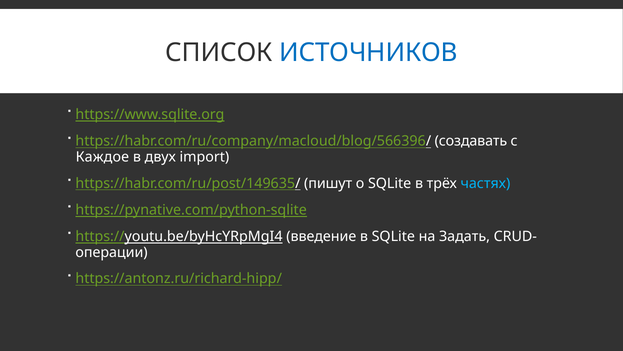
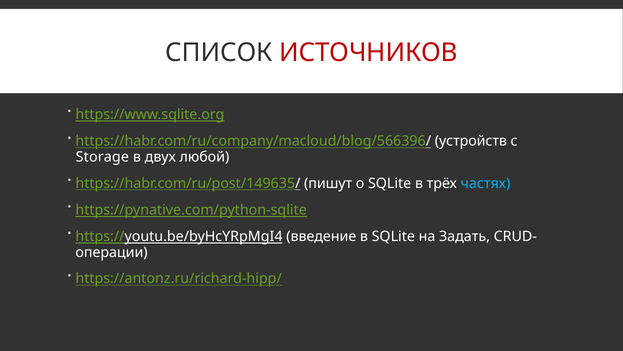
ИСТОЧНИКОВ colour: blue -> red
создавать: создавать -> устройств
Каждое: Каждое -> Storage
import: import -> любой
